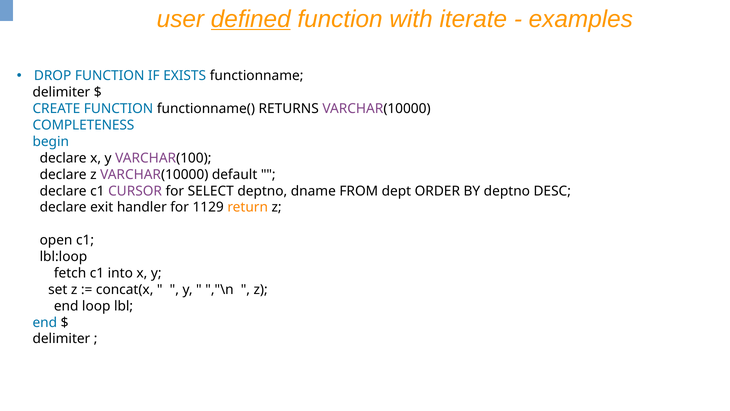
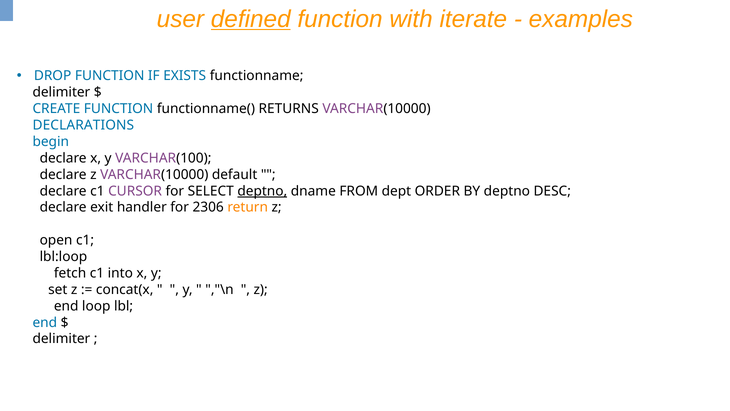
COMPLETENESS: COMPLETENESS -> DECLARATIONS
deptno at (262, 191) underline: none -> present
1129: 1129 -> 2306
